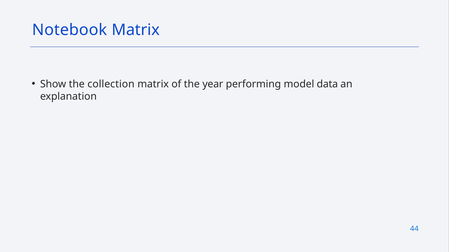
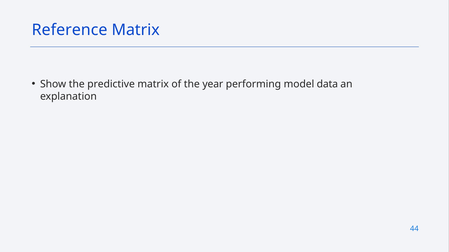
Notebook: Notebook -> Reference
collection: collection -> predictive
